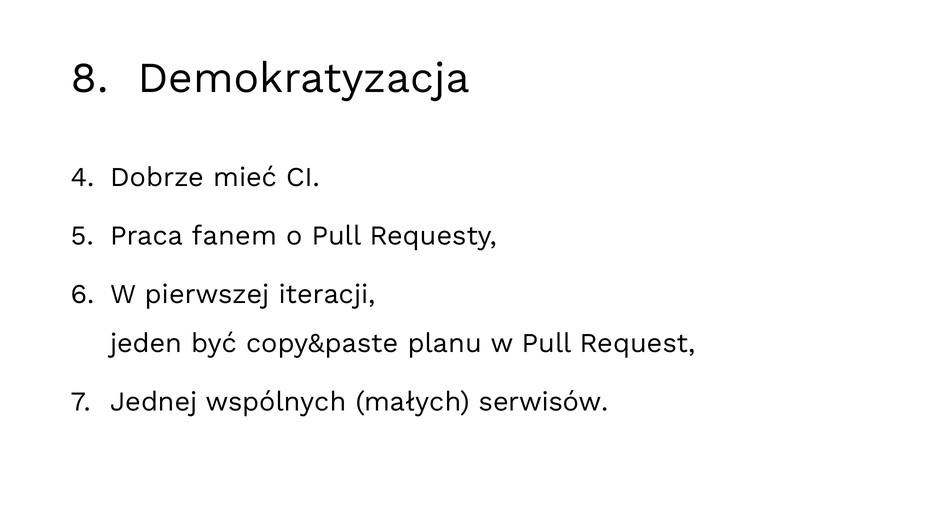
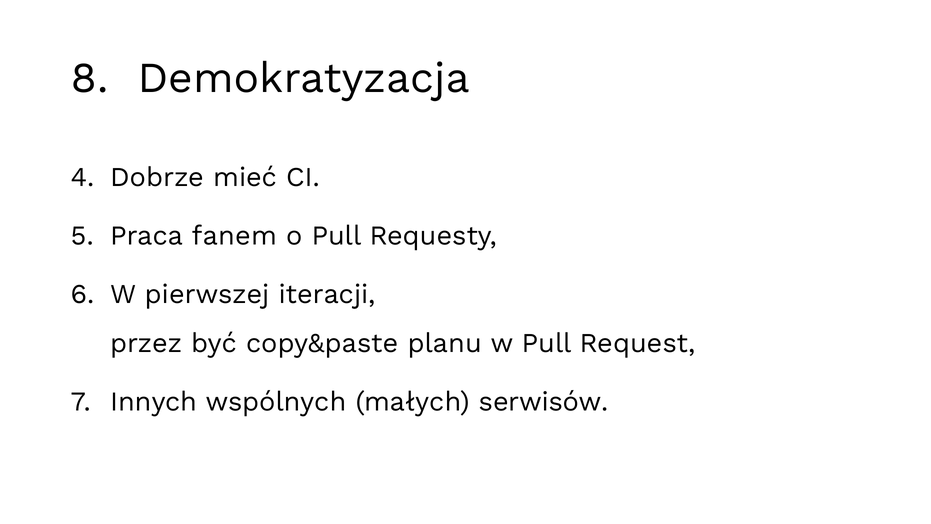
jeden: jeden -> przez
Jednej: Jednej -> Innych
